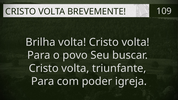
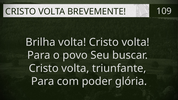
igreja: igreja -> glória
